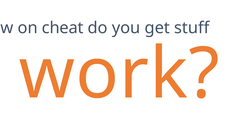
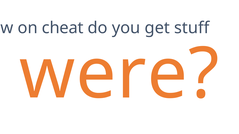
work: work -> were
